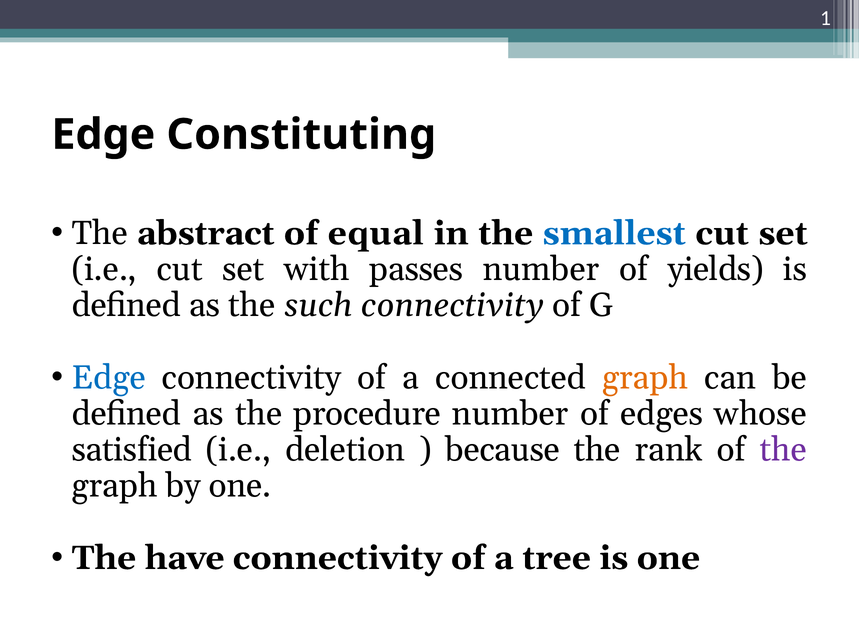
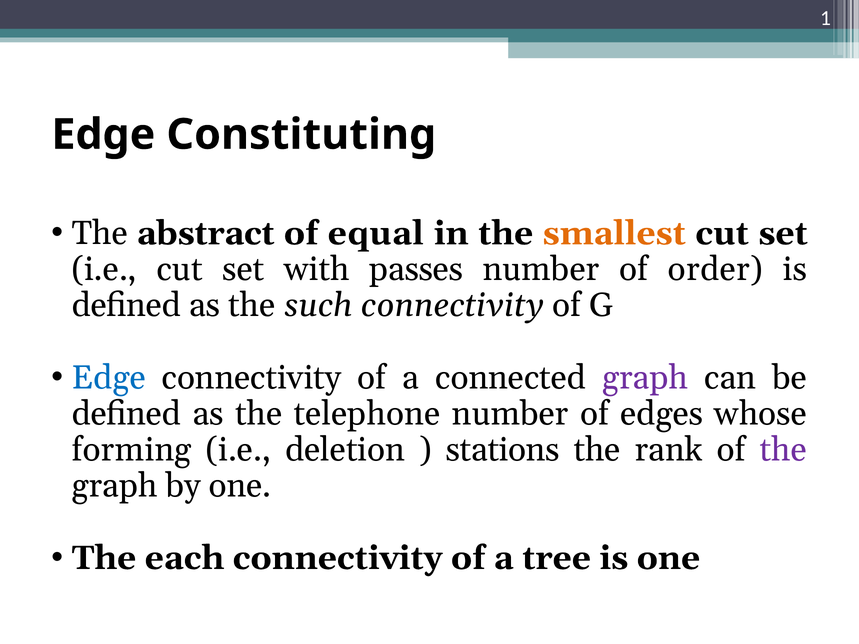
smallest colour: blue -> orange
yields: yields -> order
graph at (645, 378) colour: orange -> purple
procedure: procedure -> telephone
satisfied: satisfied -> forming
because: because -> stations
have: have -> each
